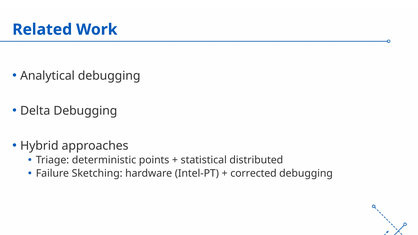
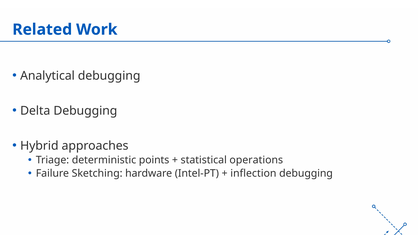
distributed: distributed -> operations
corrected: corrected -> inflection
